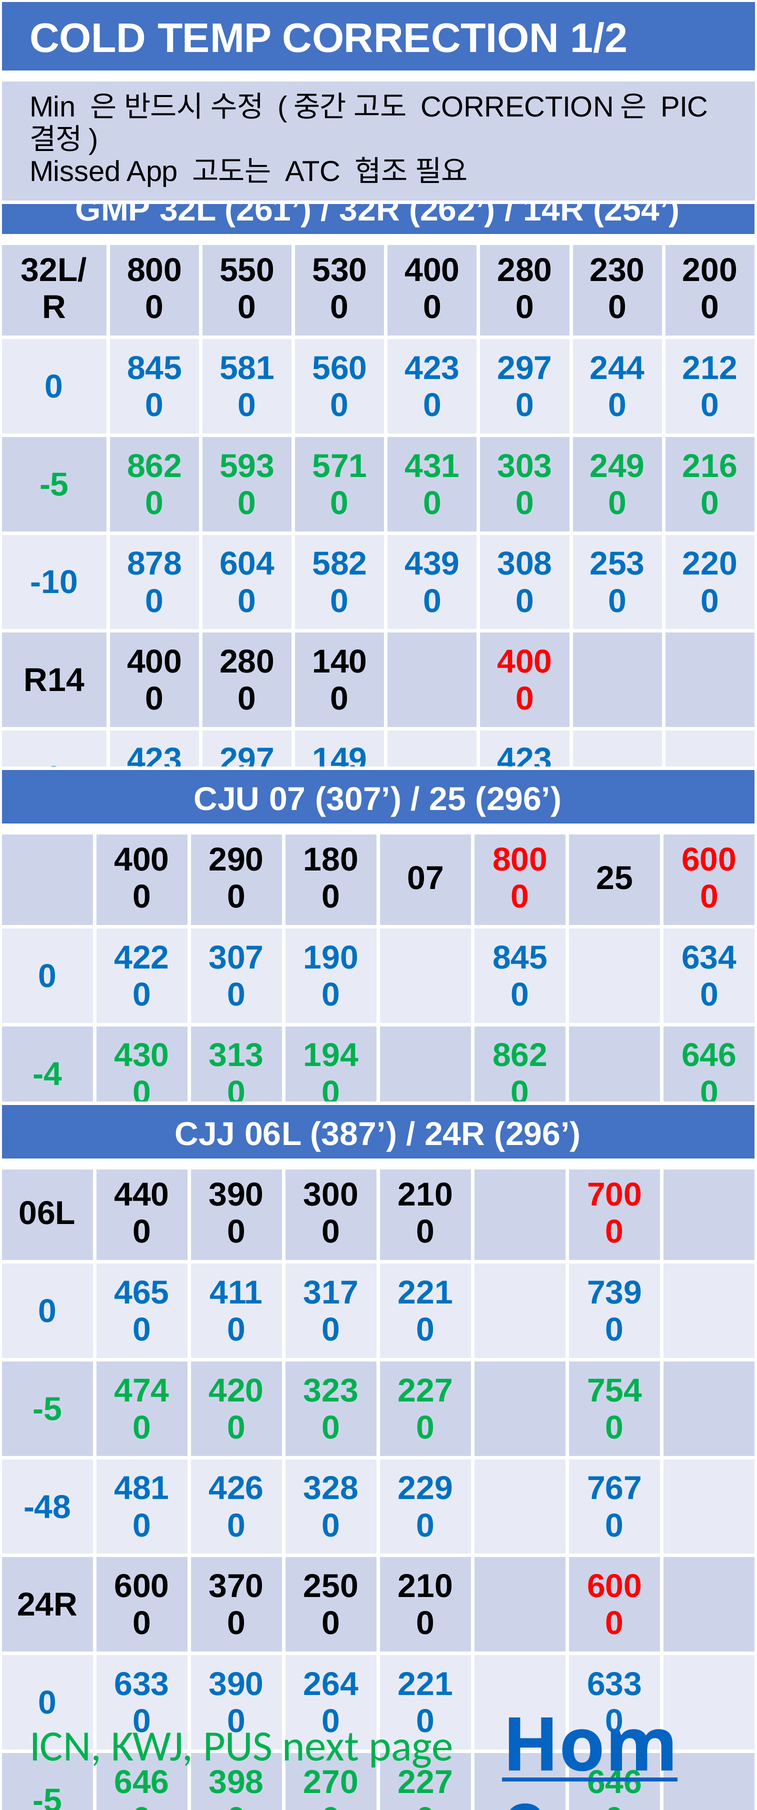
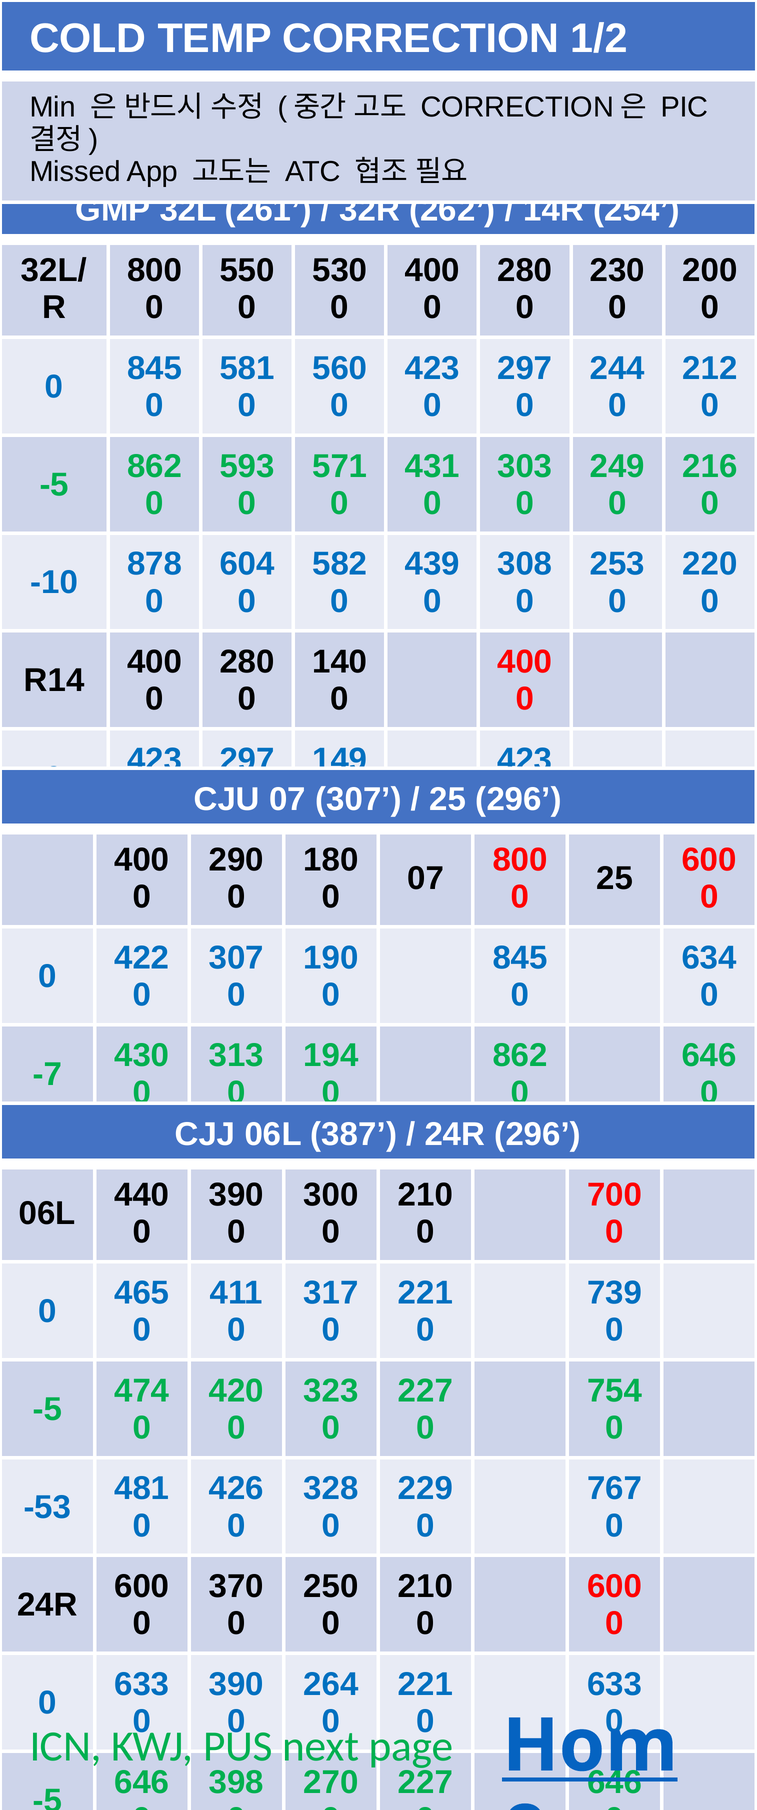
-4: -4 -> -7
-48: -48 -> -53
